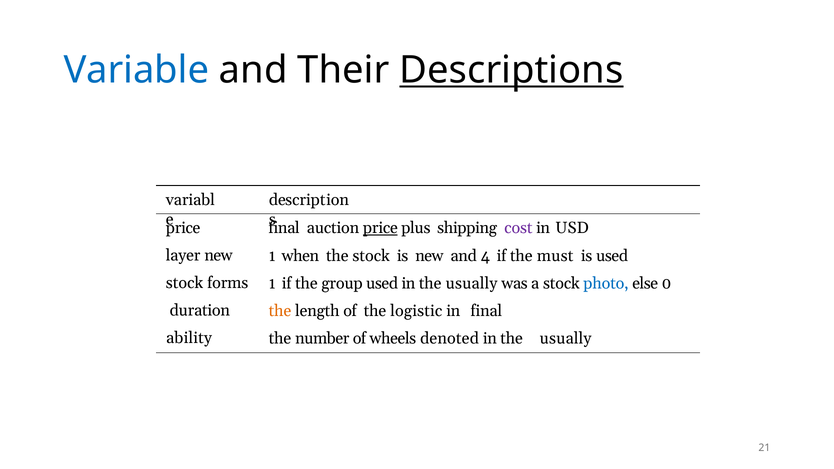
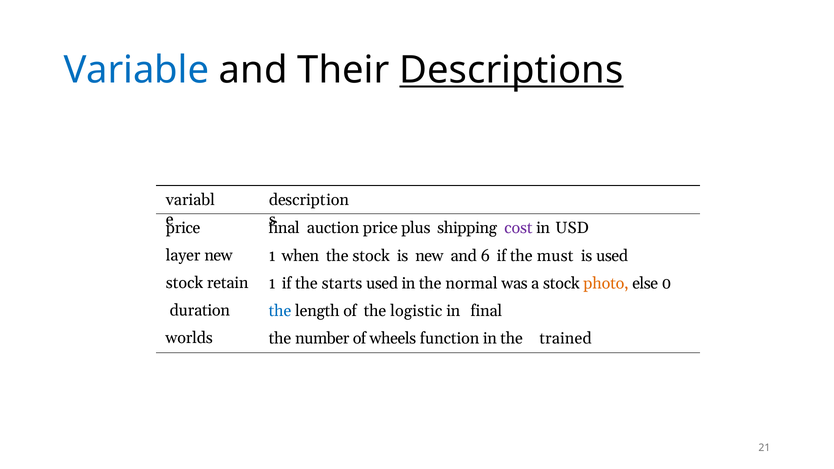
price at (380, 228) underline: present -> none
4: 4 -> 6
forms: forms -> retain
group: group -> starts
used in the usually: usually -> normal
photo colour: blue -> orange
the at (280, 311) colour: orange -> blue
ability: ability -> worlds
denoted: denoted -> function
usually at (566, 339): usually -> trained
